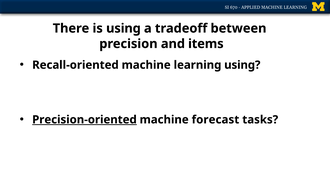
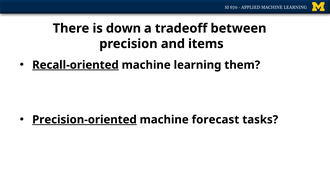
is using: using -> down
Recall-oriented underline: none -> present
learning using: using -> them
